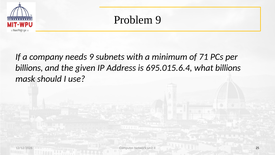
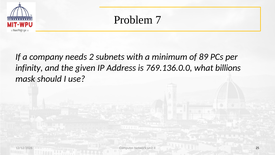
Problem 9: 9 -> 7
needs 9: 9 -> 2
71: 71 -> 89
billions at (29, 68): billions -> infinity
695.015.6.4: 695.015.6.4 -> 769.136.0.0
